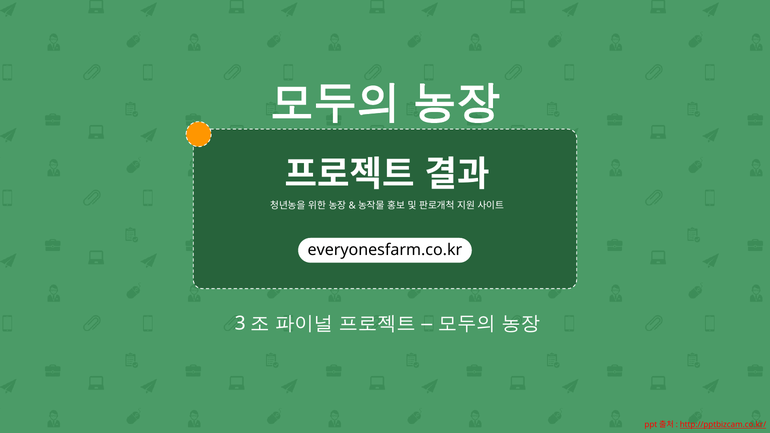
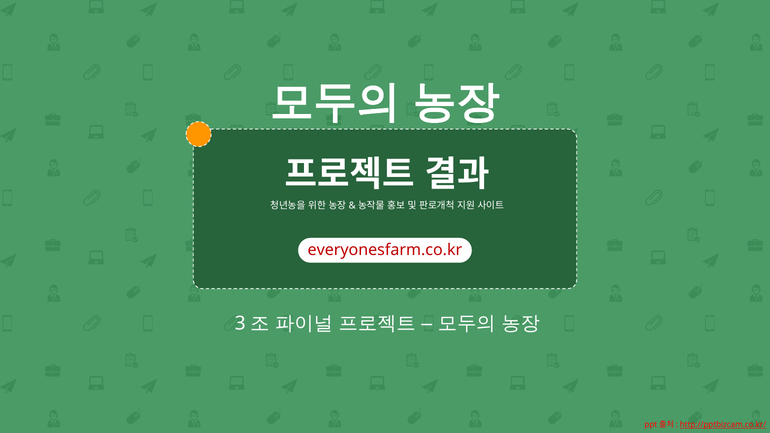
everyonesfarm.co.kr colour: black -> red
